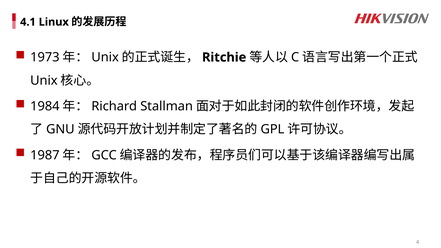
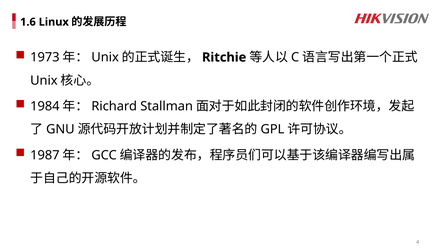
4.1: 4.1 -> 1.6
